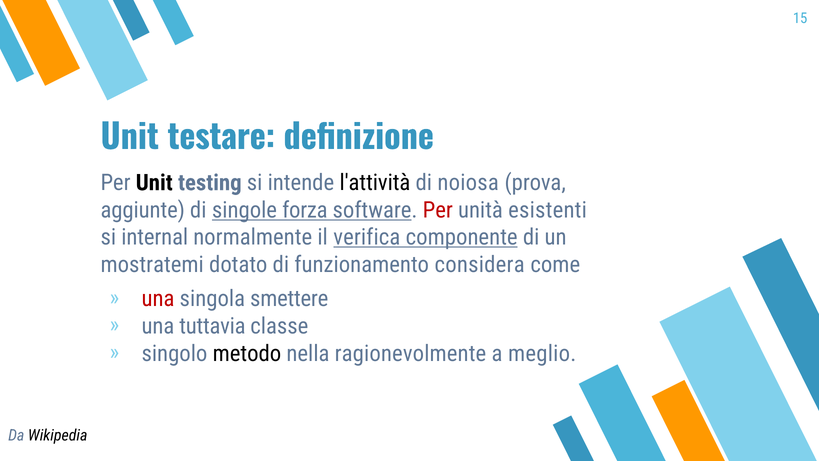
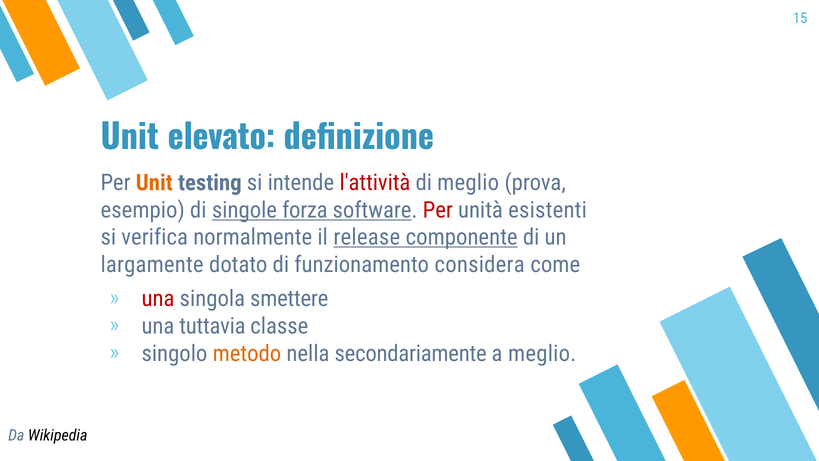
testare: testare -> elevato
Unit at (154, 183) colour: black -> orange
l'attività colour: black -> red
di noiosa: noiosa -> meglio
aggiunte: aggiunte -> esempio
internal: internal -> verifica
verifica: verifica -> release
mostratemi: mostratemi -> largamente
metodo colour: black -> orange
ragionevolmente: ragionevolmente -> secondariamente
